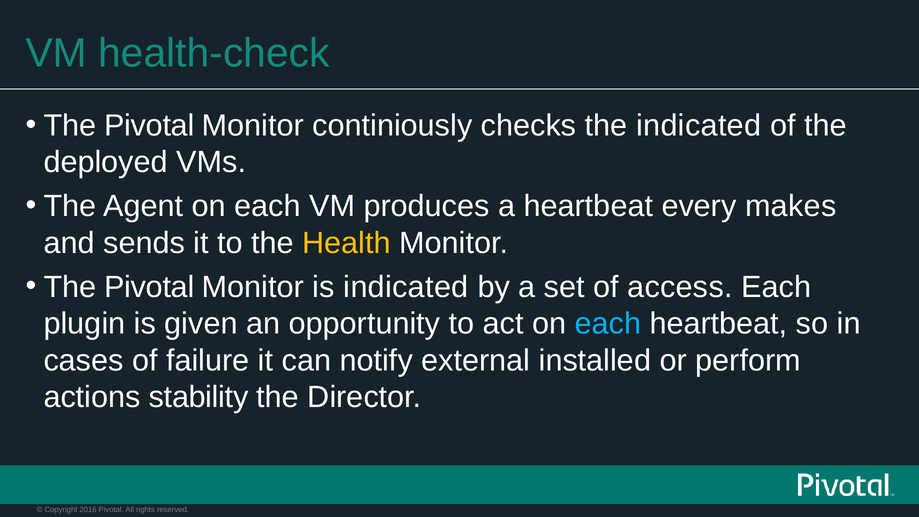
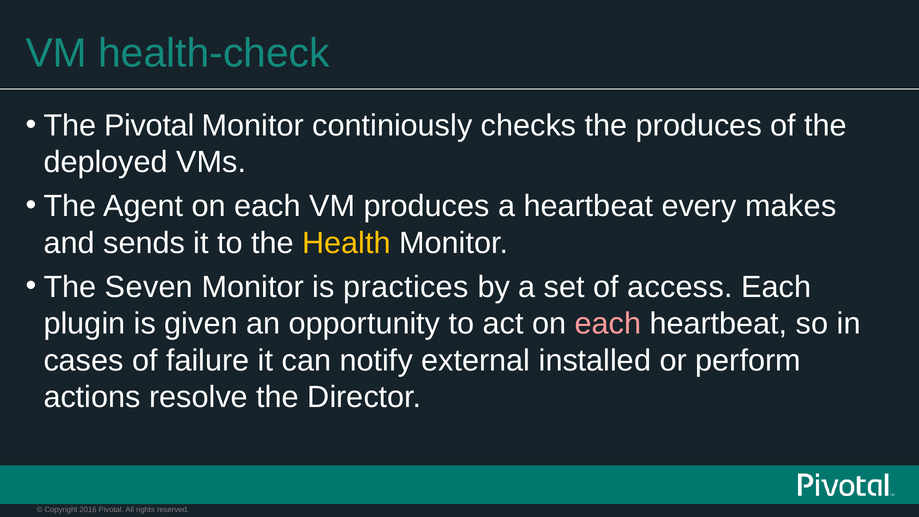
the indicated: indicated -> produces
Pivotal at (149, 287): Pivotal -> Seven
is indicated: indicated -> practices
each at (608, 324) colour: light blue -> pink
stability: stability -> resolve
